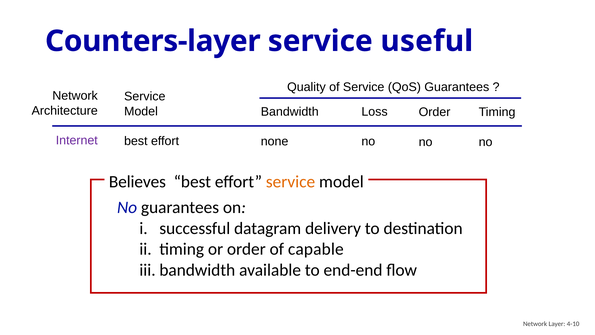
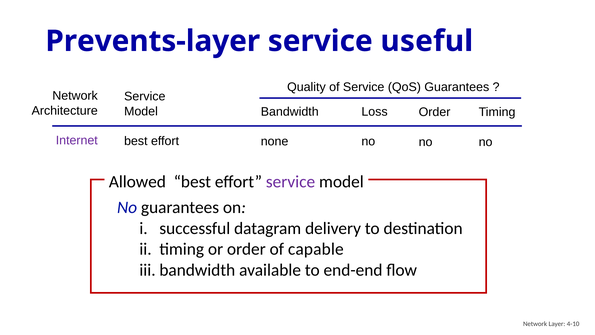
Counters-layer: Counters-layer -> Prevents-layer
Believes: Believes -> Allowed
service at (291, 182) colour: orange -> purple
